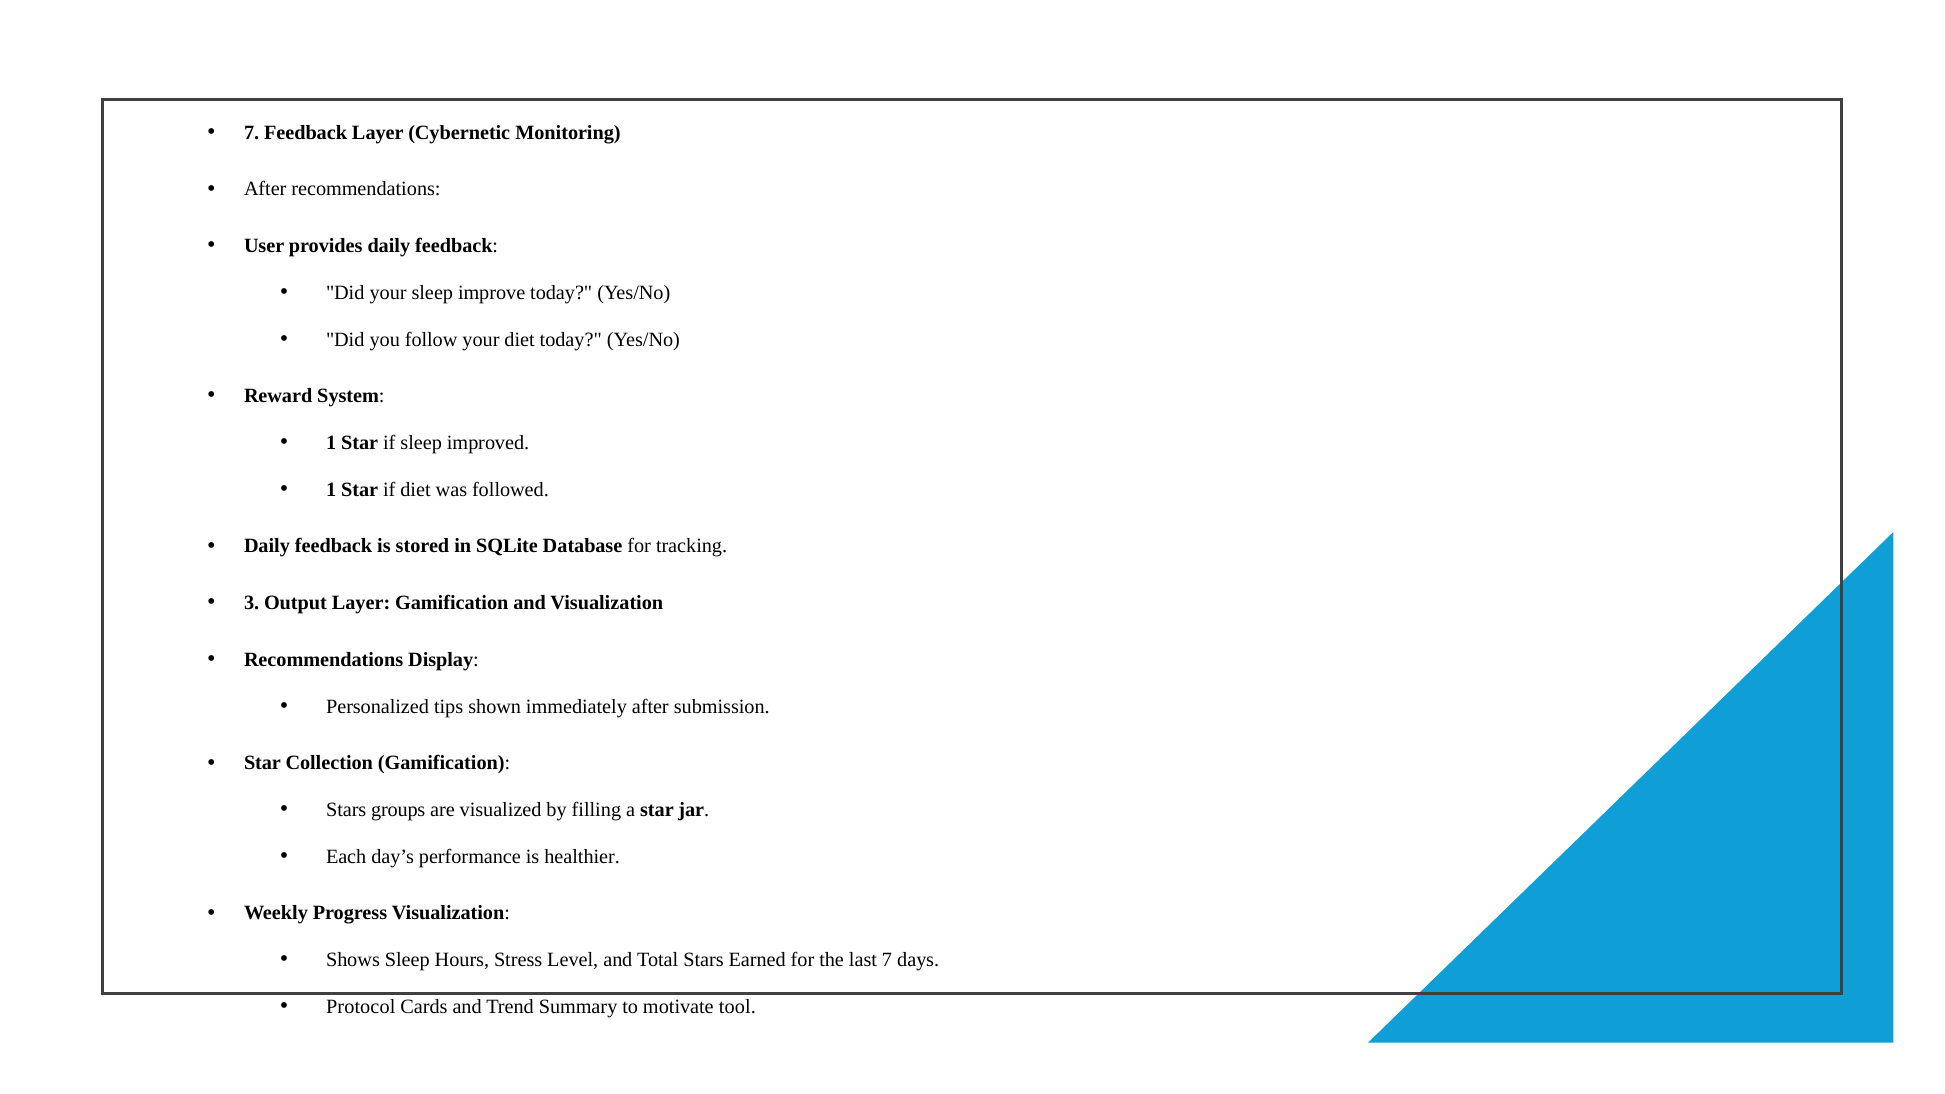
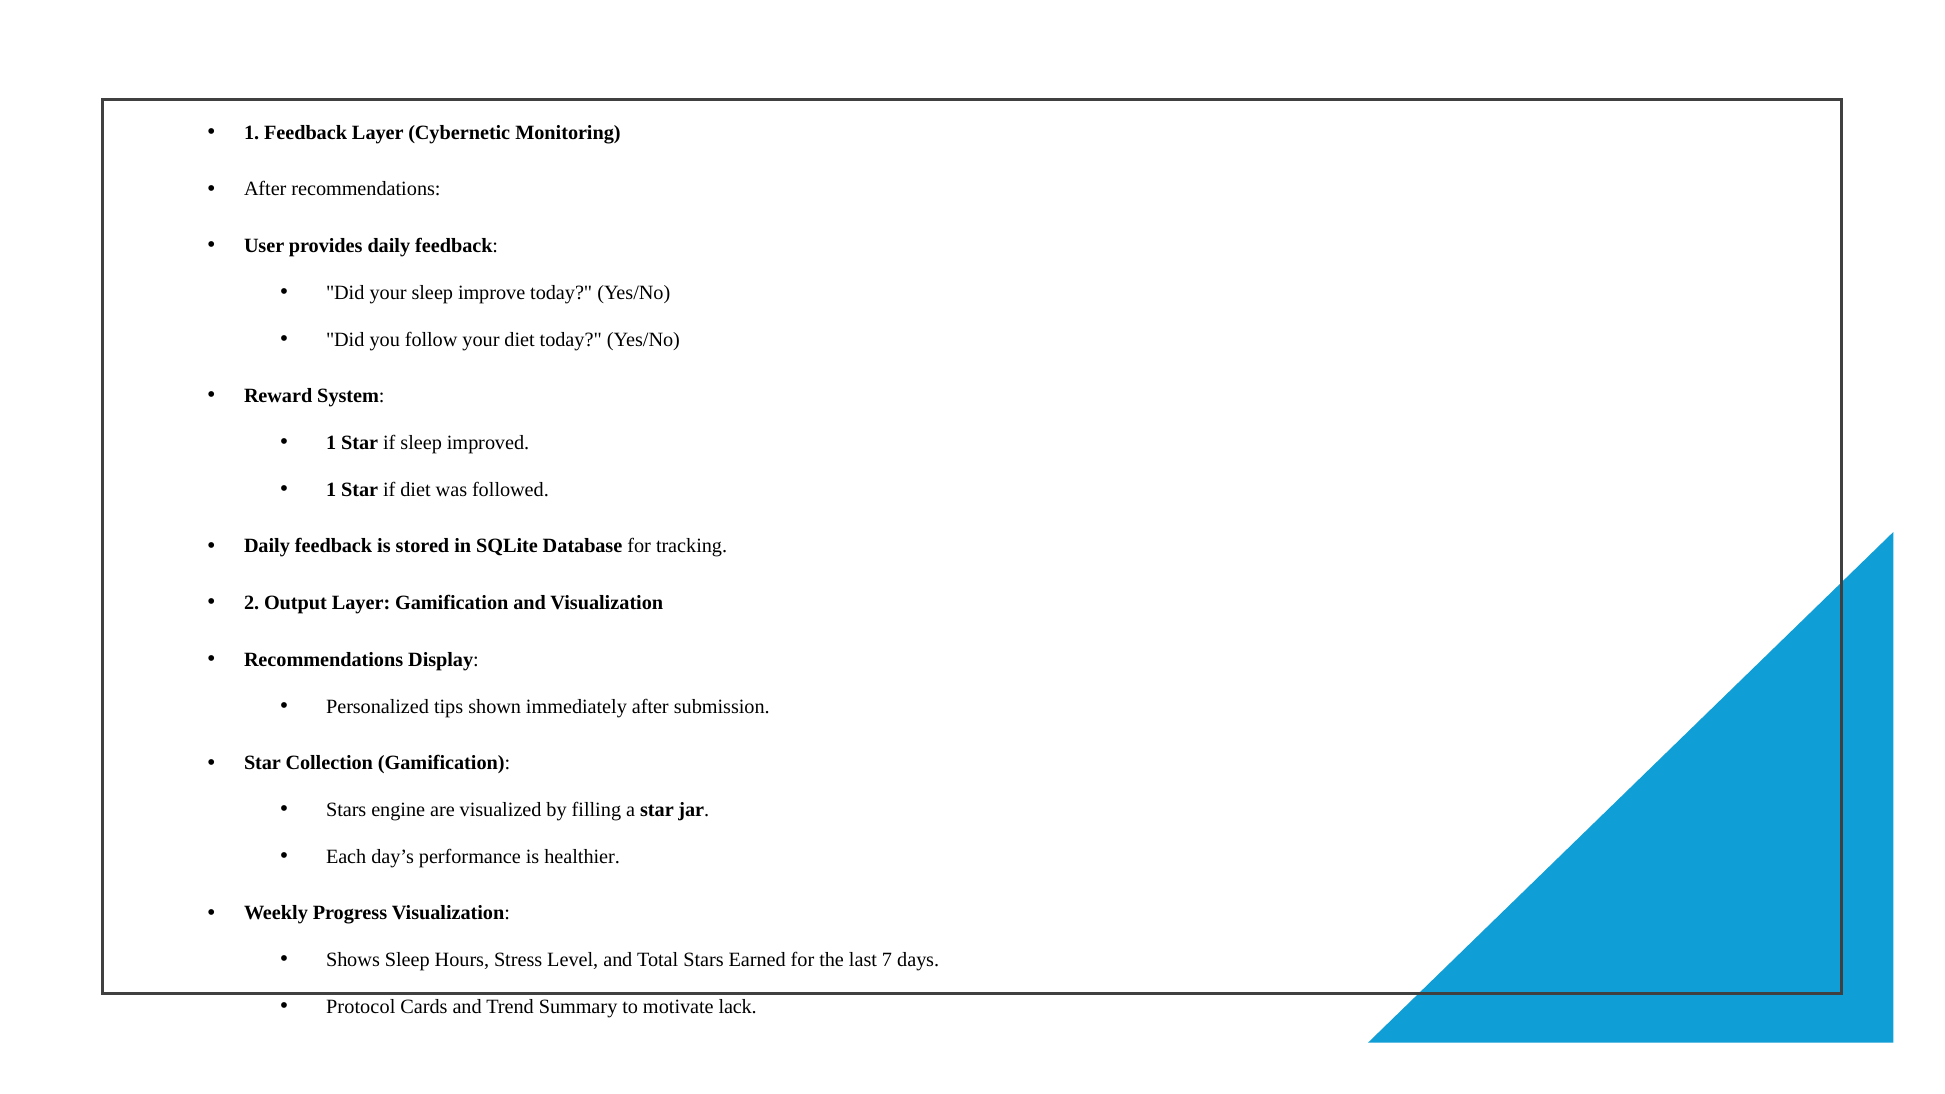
7 at (252, 132): 7 -> 1
3: 3 -> 2
groups: groups -> engine
tool: tool -> lack
